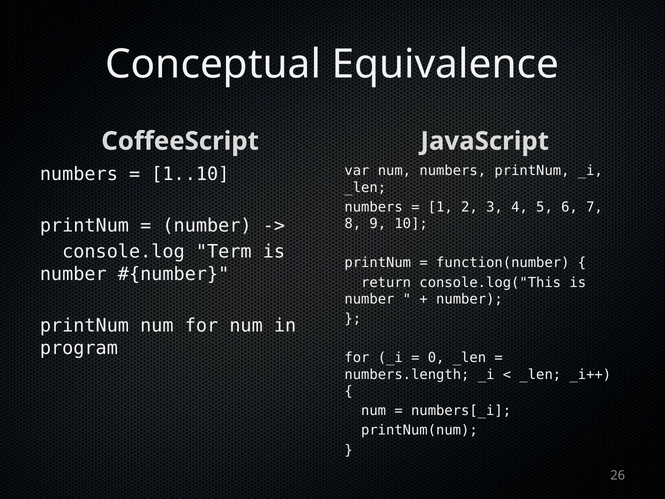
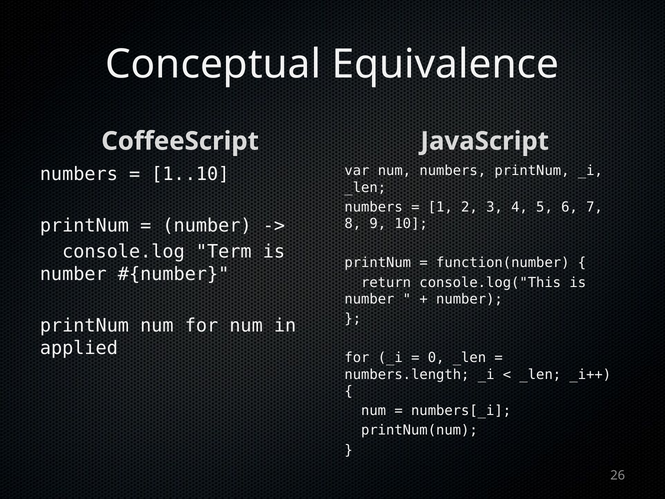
program: program -> applied
